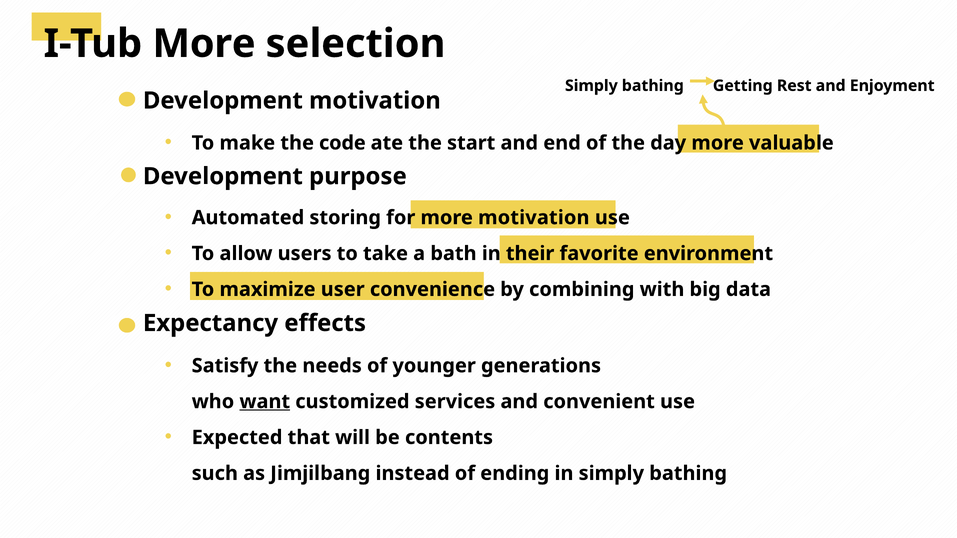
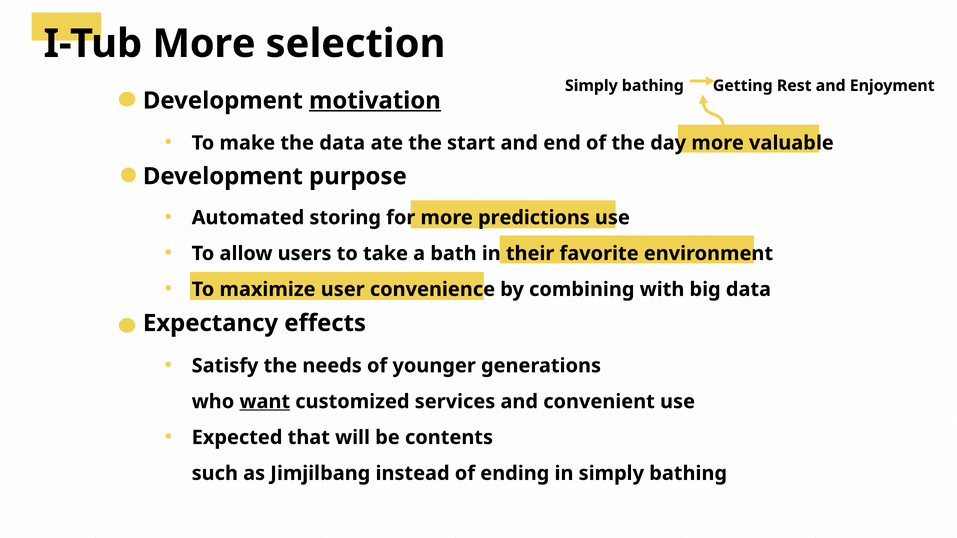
motivation at (375, 101) underline: none -> present
the code: code -> data
more motivation: motivation -> predictions
